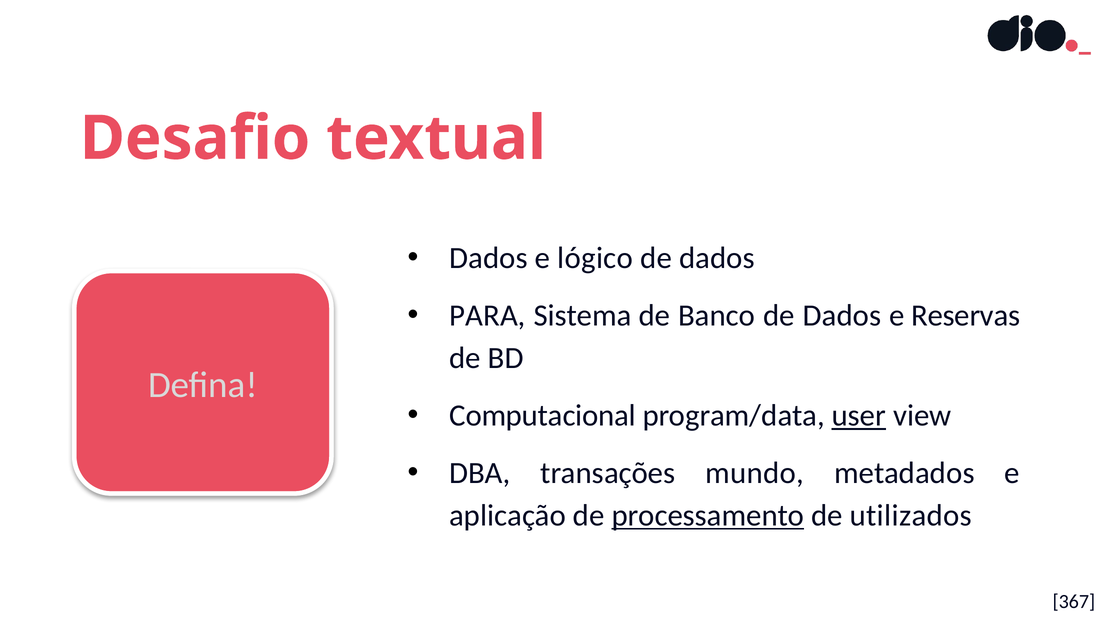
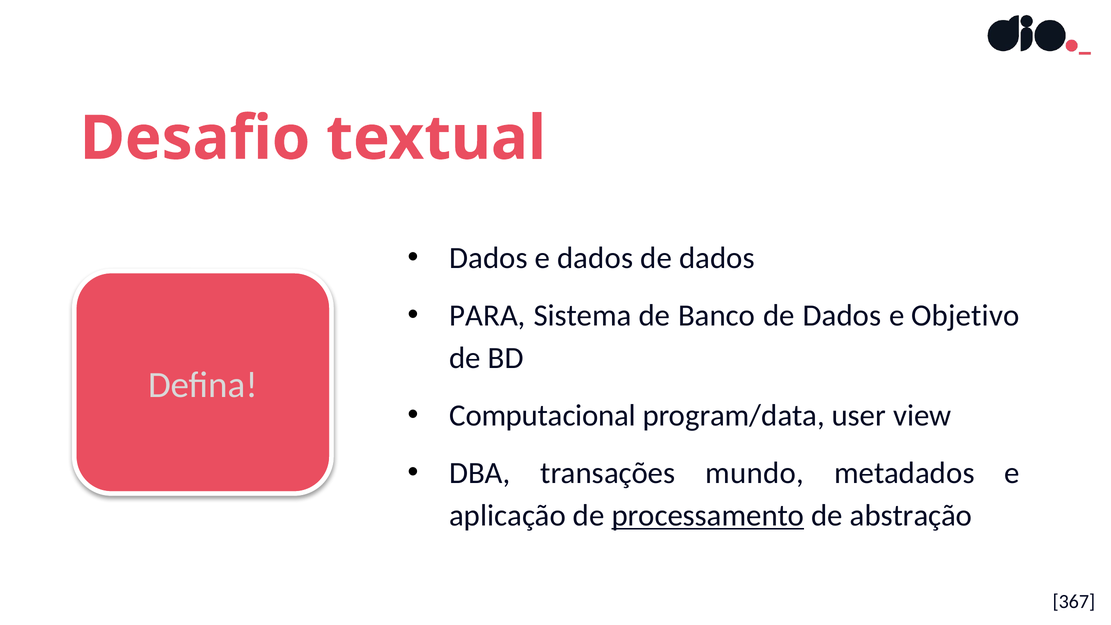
e lógico: lógico -> dados
Reservas: Reservas -> Objetivo
user underline: present -> none
utilizados: utilizados -> abstração
